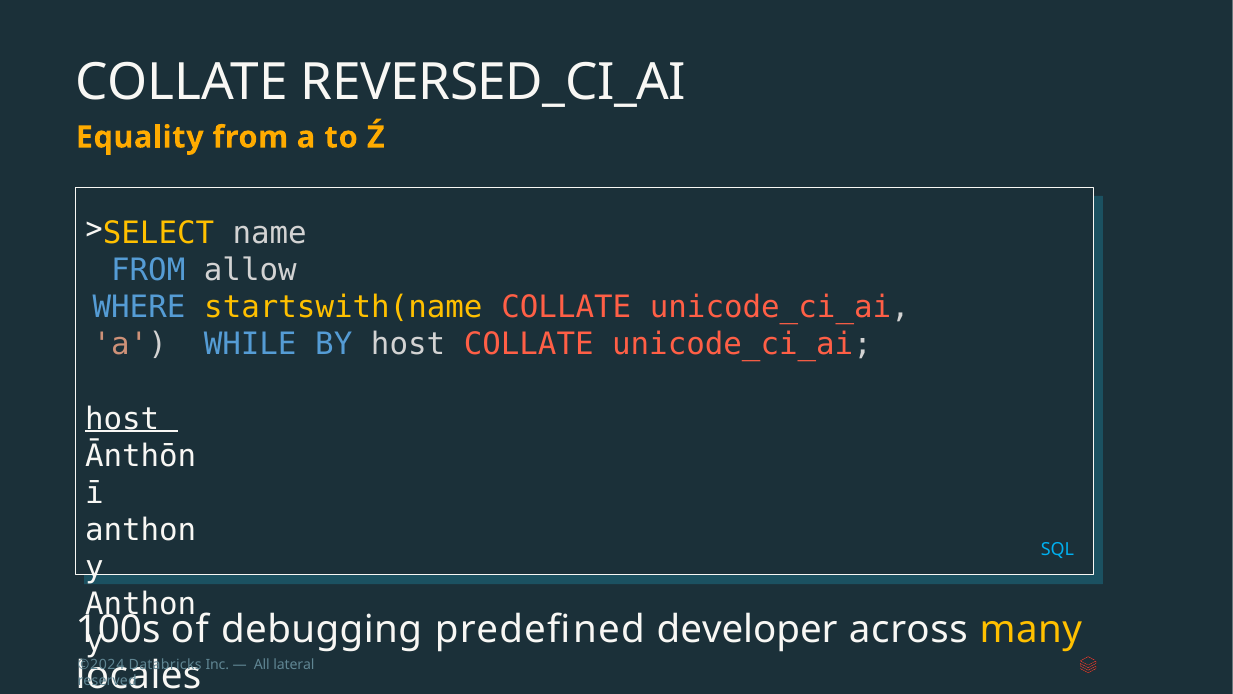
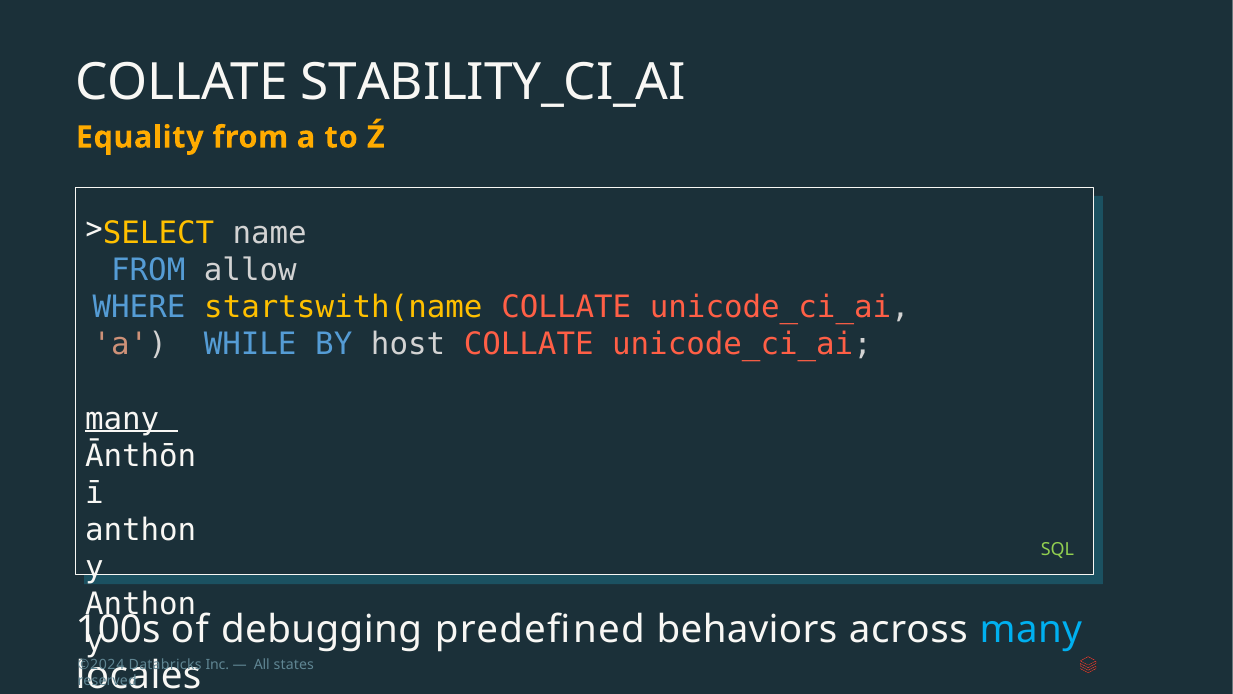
REVERSED_CI_AI: REVERSED_CI_AI -> STABILITY_CI_AI
host at (122, 419): host -> many
SQL colour: light blue -> light green
developer: developer -> behaviors
many at (1031, 629) colour: yellow -> light blue
lateral: lateral -> states
